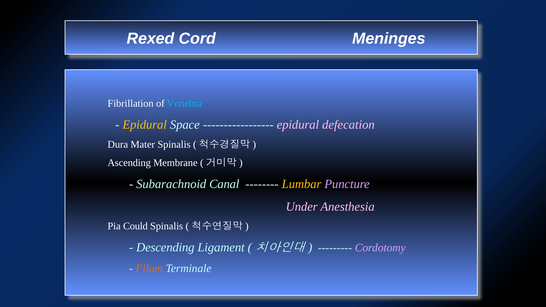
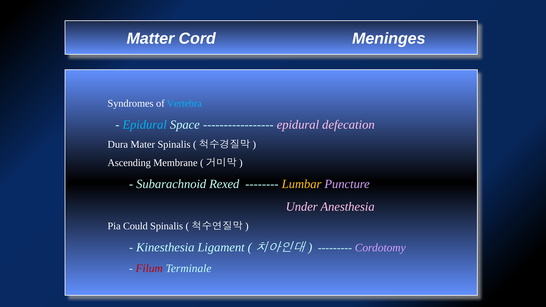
Rexed: Rexed -> Matter
Fibrillation: Fibrillation -> Syndromes
Epidural at (145, 125) colour: yellow -> light blue
Canal: Canal -> Rexed
Descending: Descending -> Kinesthesia
Filum colour: orange -> red
